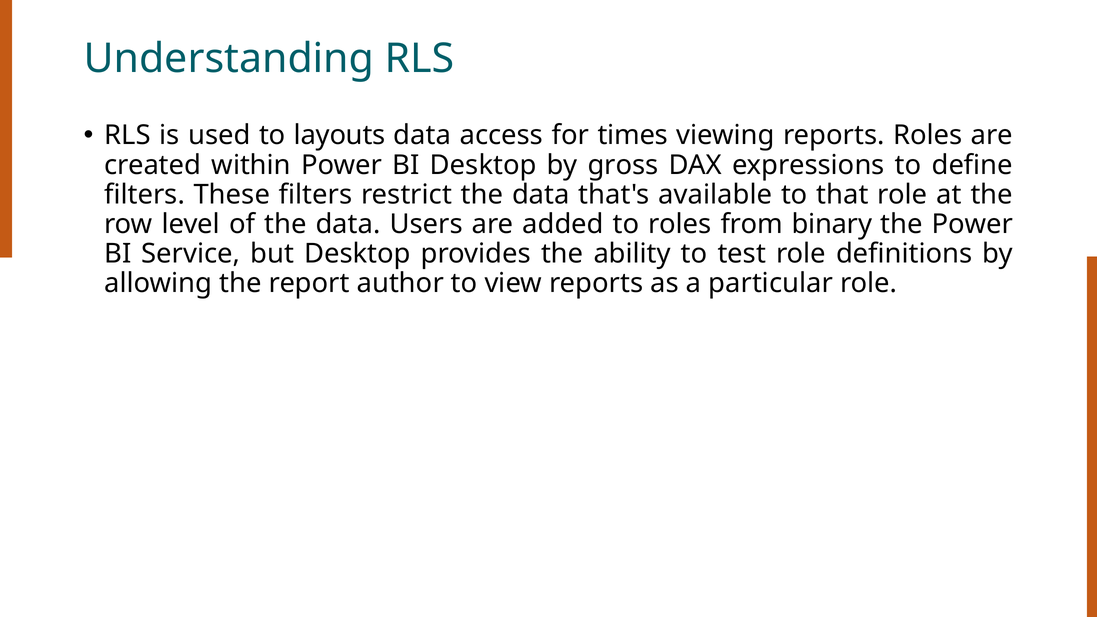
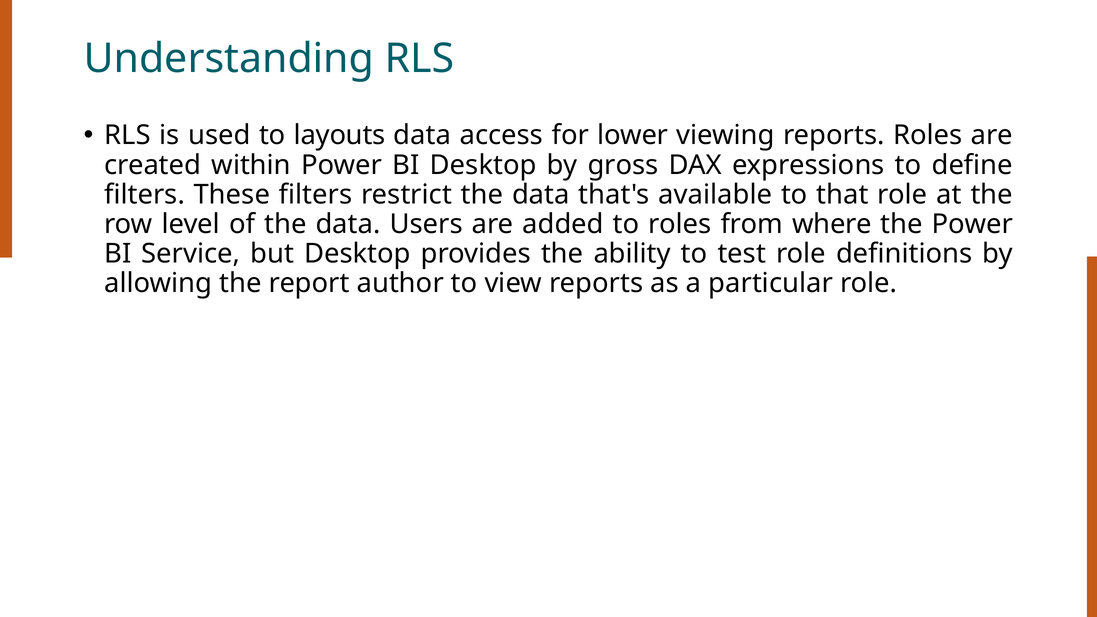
times: times -> lower
binary: binary -> where
